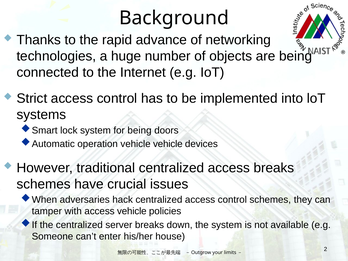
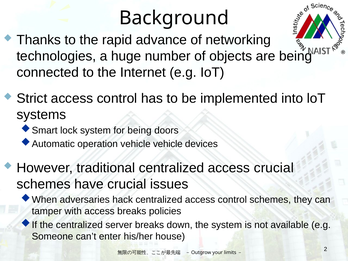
access breaks: breaks -> crucial
access vehicle: vehicle -> breaks
